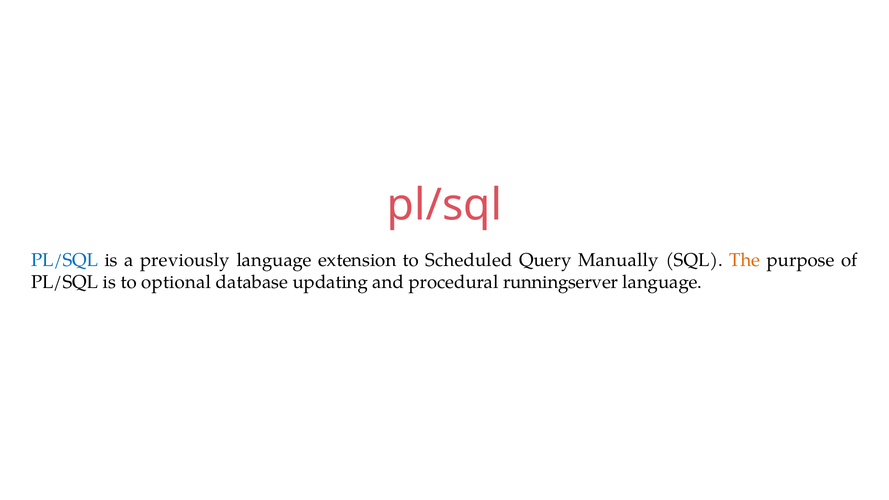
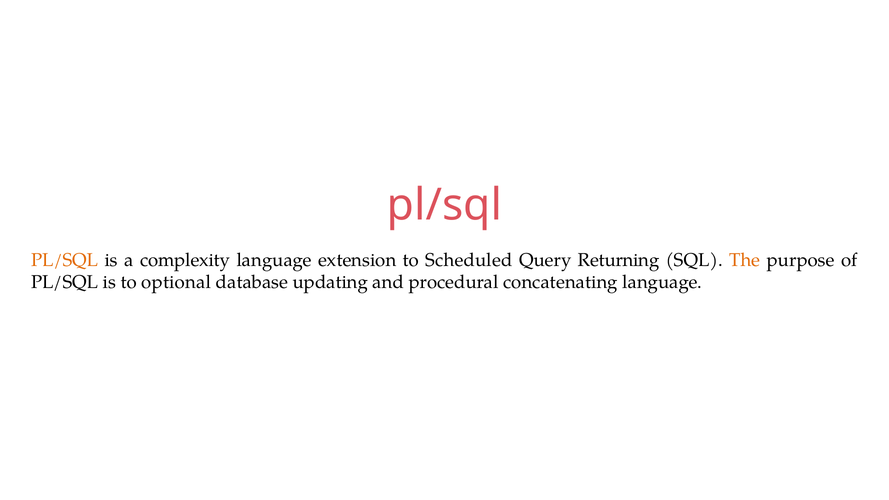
PL/SQL at (65, 260) colour: blue -> orange
previously: previously -> complexity
Manually: Manually -> Returning
runningserver: runningserver -> concatenating
